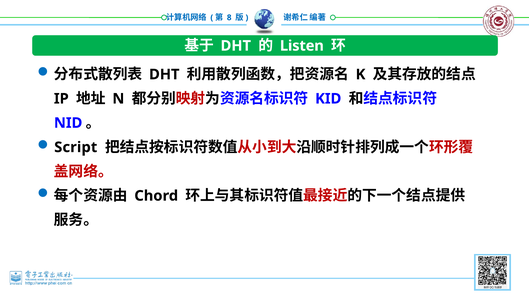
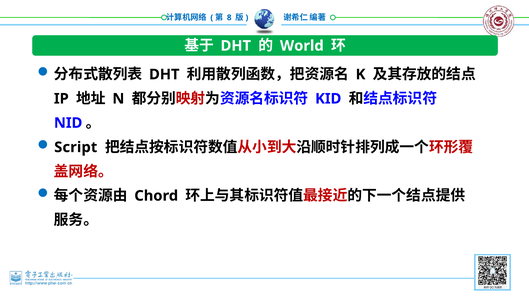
Listen: Listen -> World
